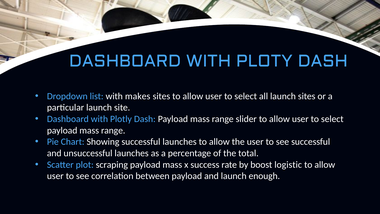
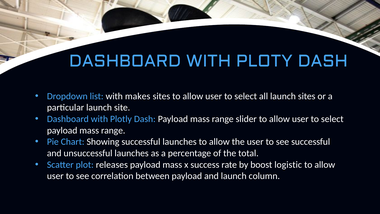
scraping: scraping -> releases
enough: enough -> column
